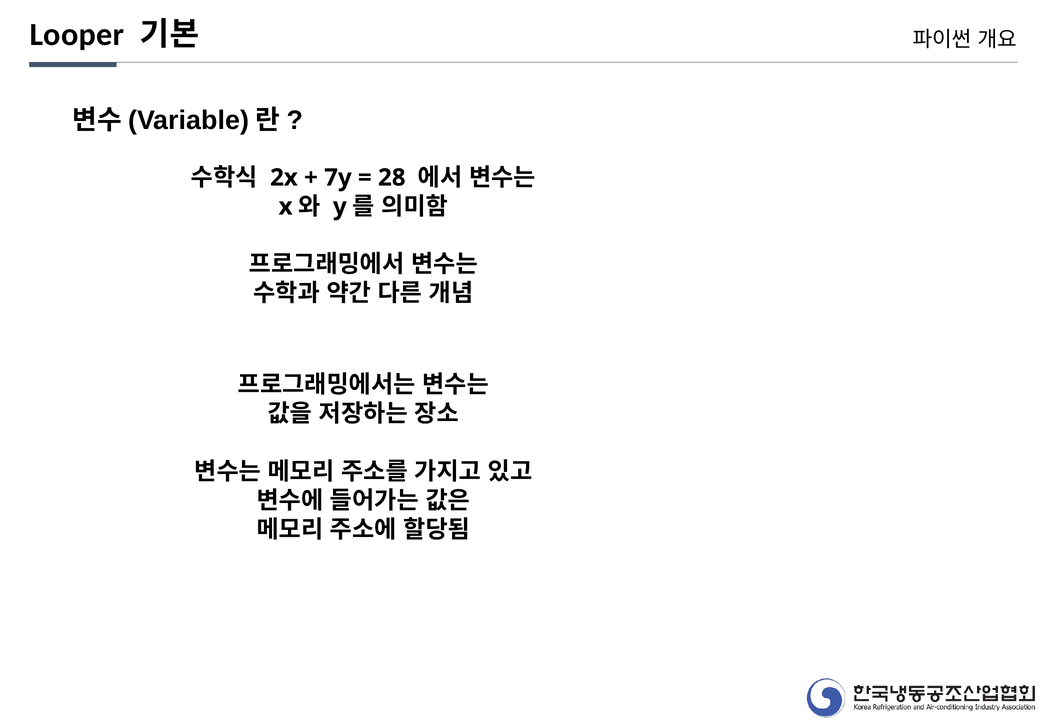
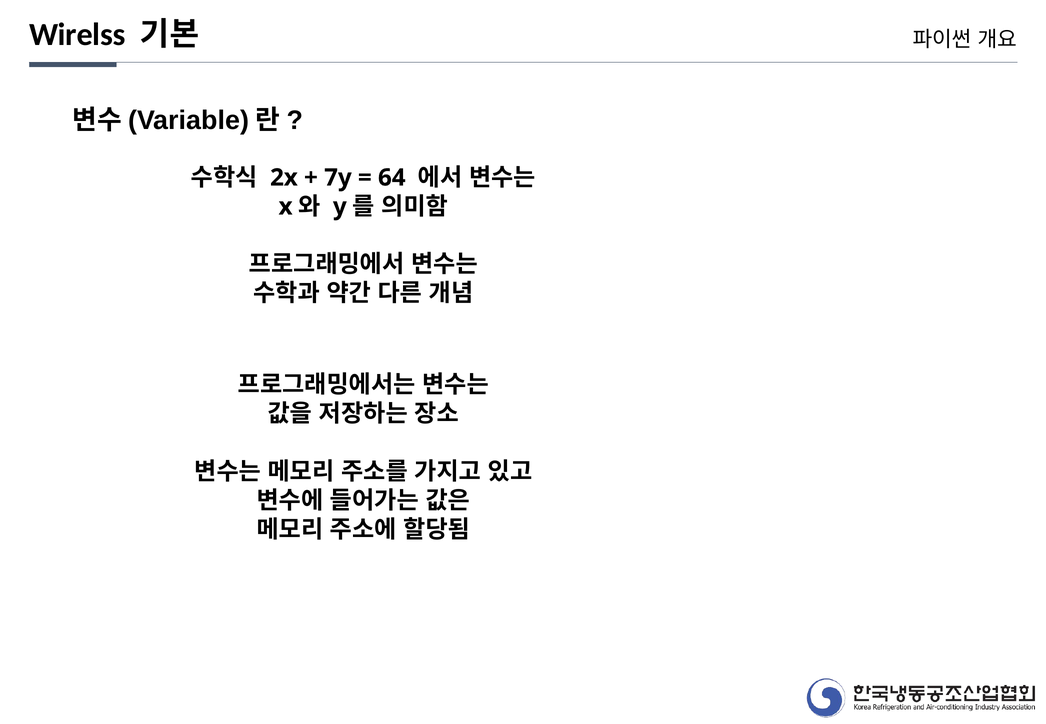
Looper: Looper -> Wirelss
28: 28 -> 64
